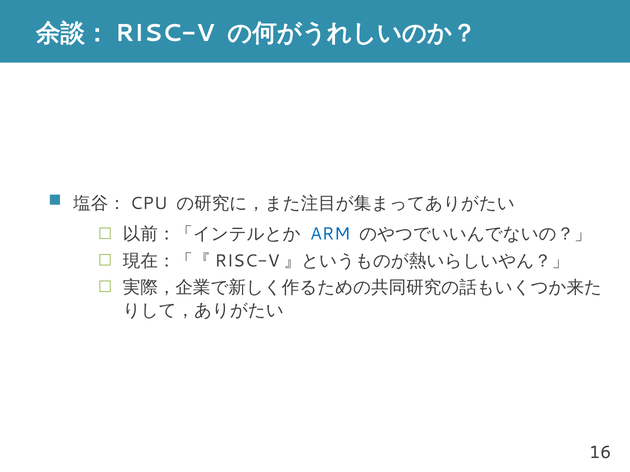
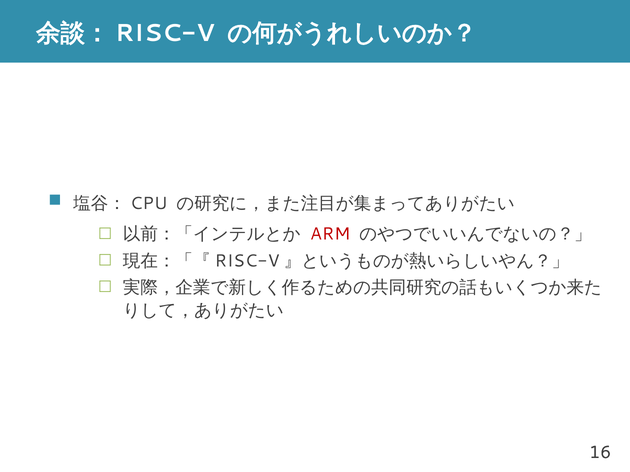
ARM colour: blue -> red
